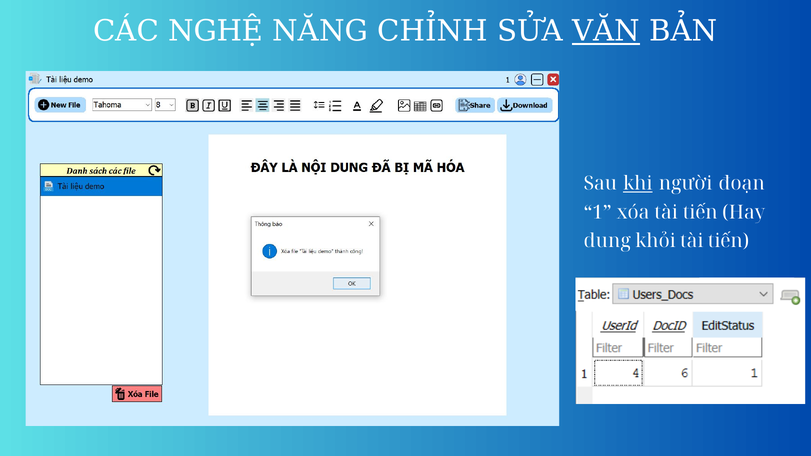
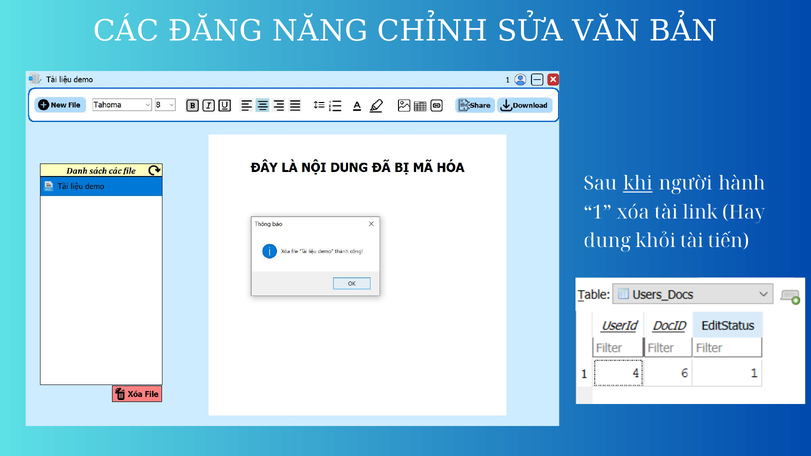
NGHỆ: NGHỆ -> ĐĂNG
VĂN underline: present -> none
đoạn: đoạn -> hành
xóa tài tiến: tiến -> link
